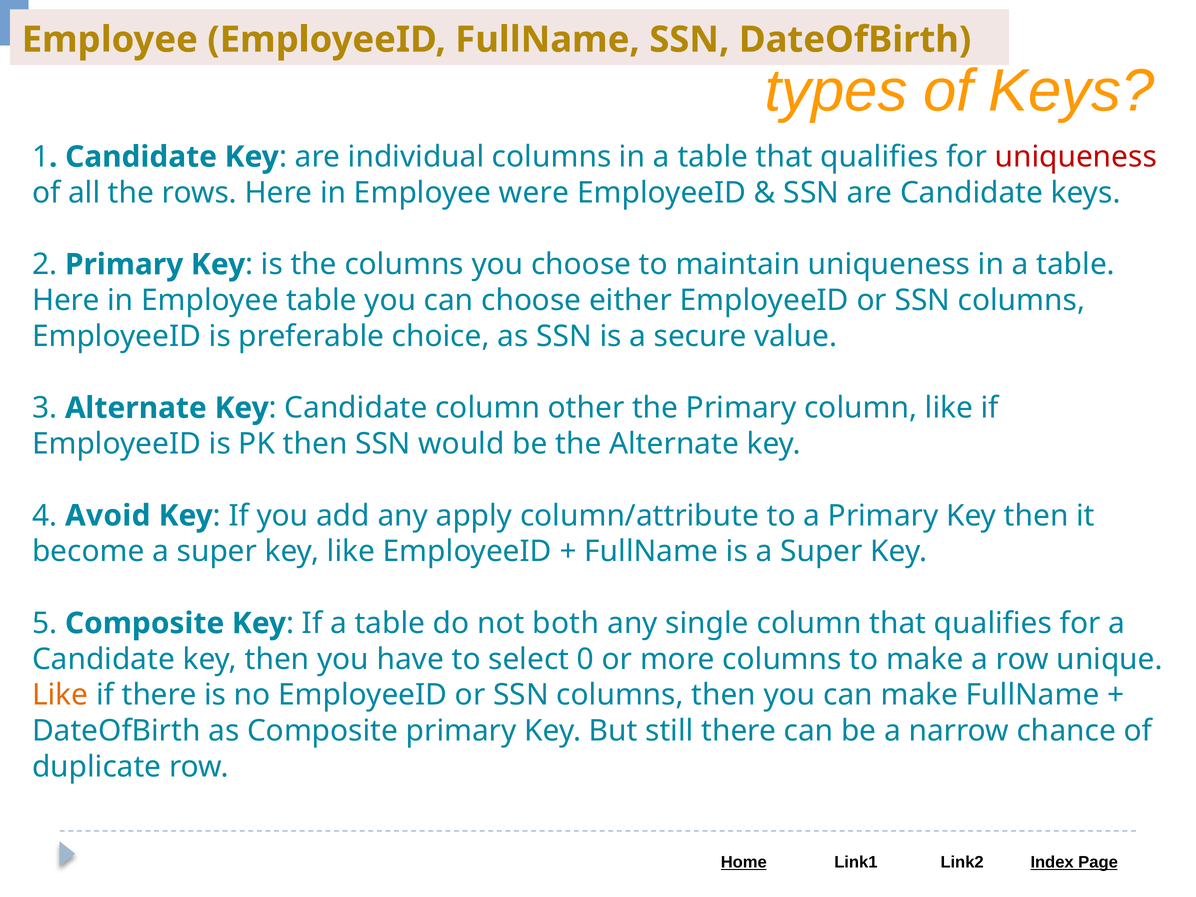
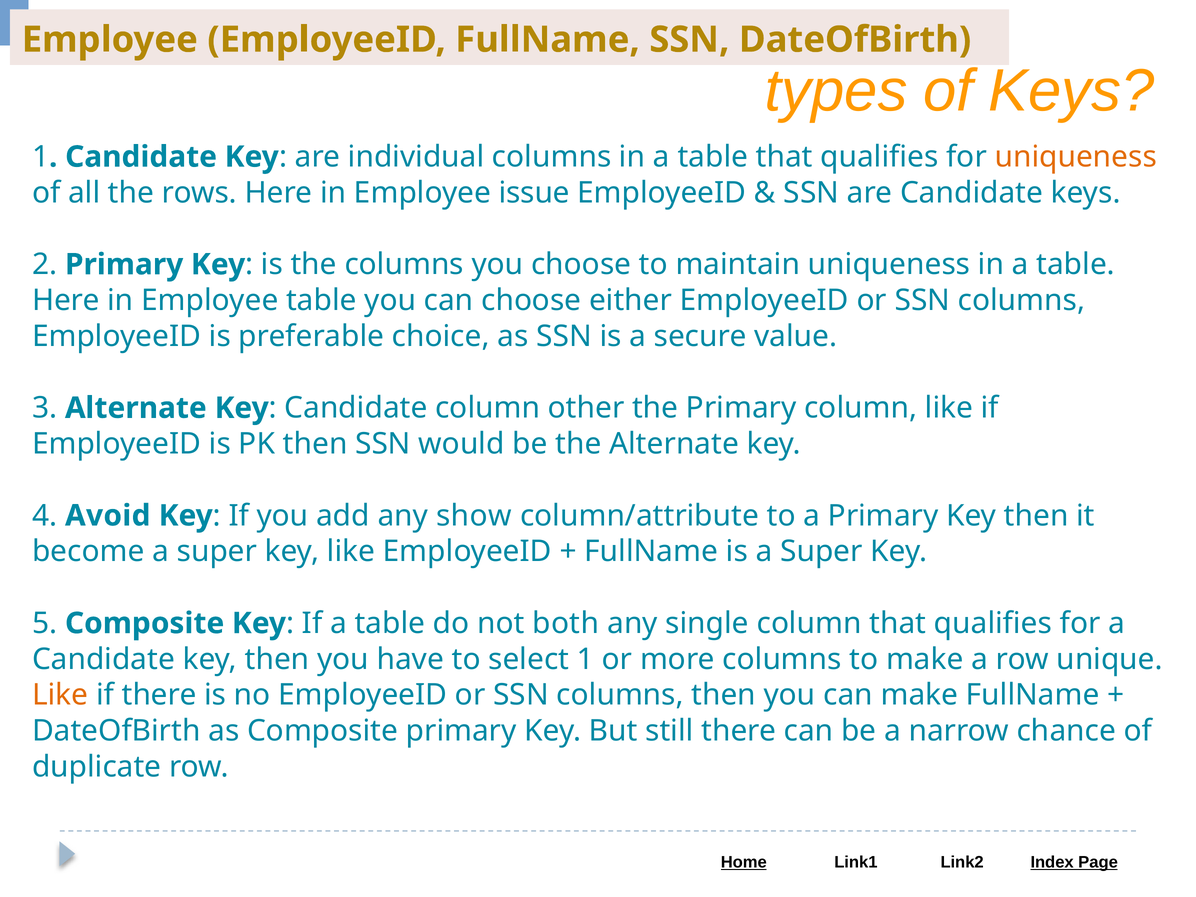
uniqueness at (1076, 157) colour: red -> orange
were: were -> issue
apply: apply -> show
select 0: 0 -> 1
